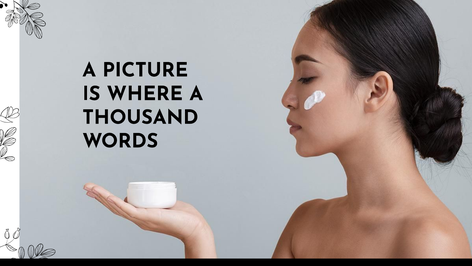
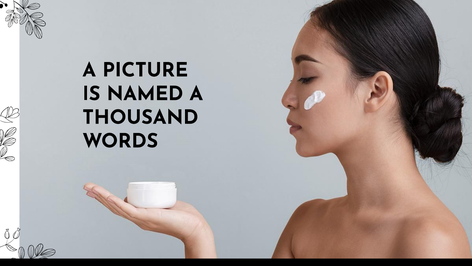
WHERE: WHERE -> NAMED
